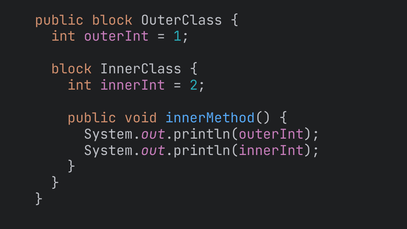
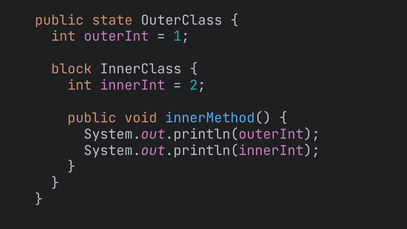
public block: block -> state
